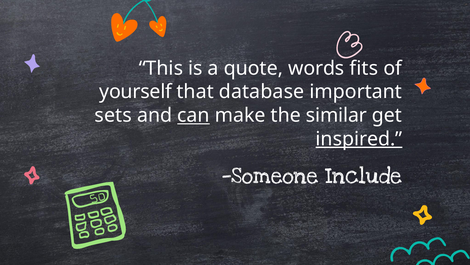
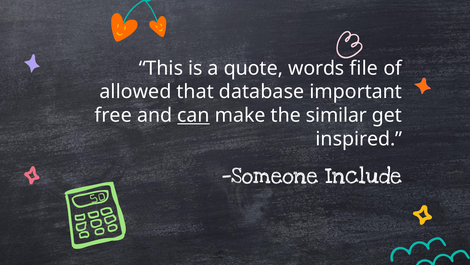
fits: fits -> file
yourself: yourself -> allowed
sets: sets -> free
inspired underline: present -> none
